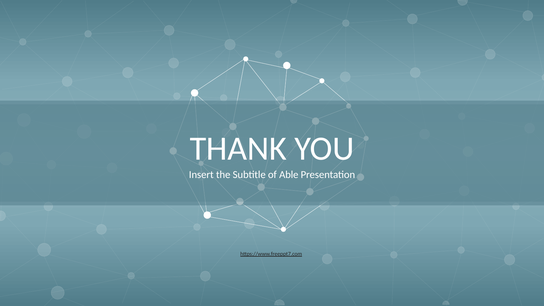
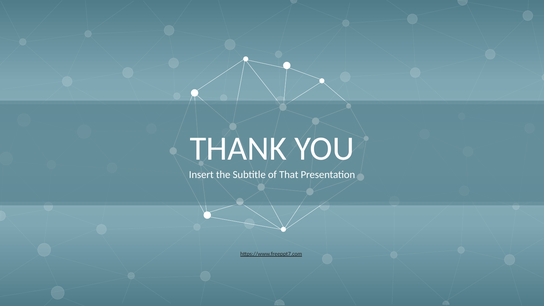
Able: Able -> That
